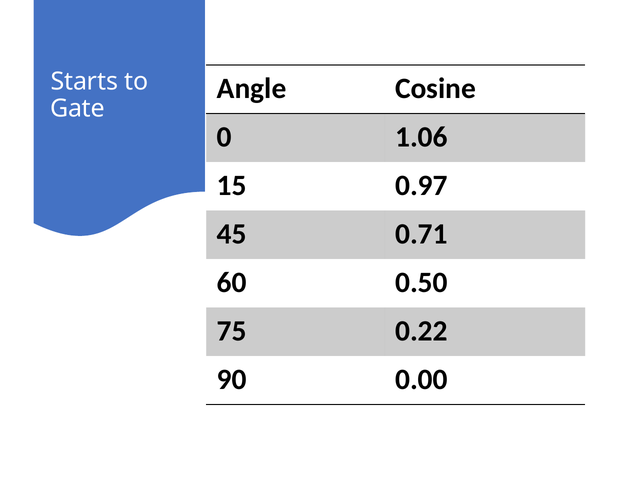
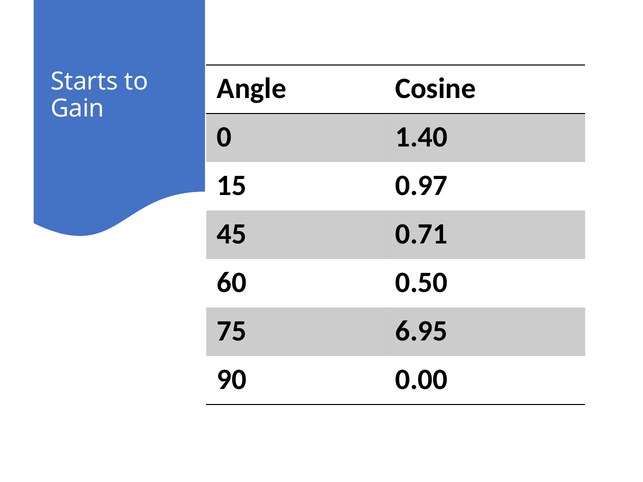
Gate: Gate -> Gain
1.06: 1.06 -> 1.40
0.22: 0.22 -> 6.95
